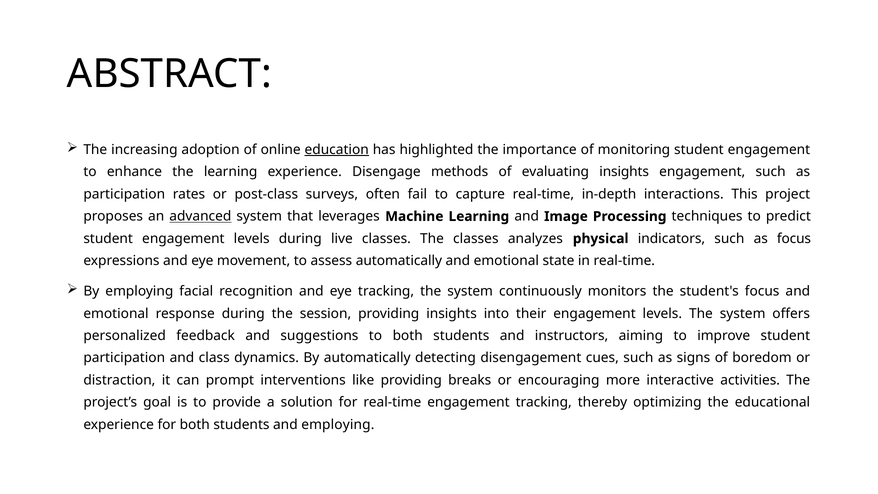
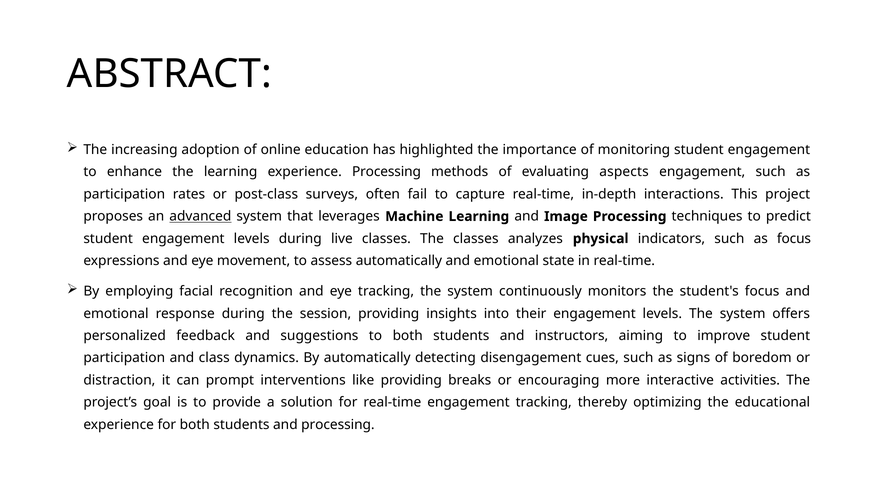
education underline: present -> none
experience Disengage: Disengage -> Processing
evaluating insights: insights -> aspects
and employing: employing -> processing
